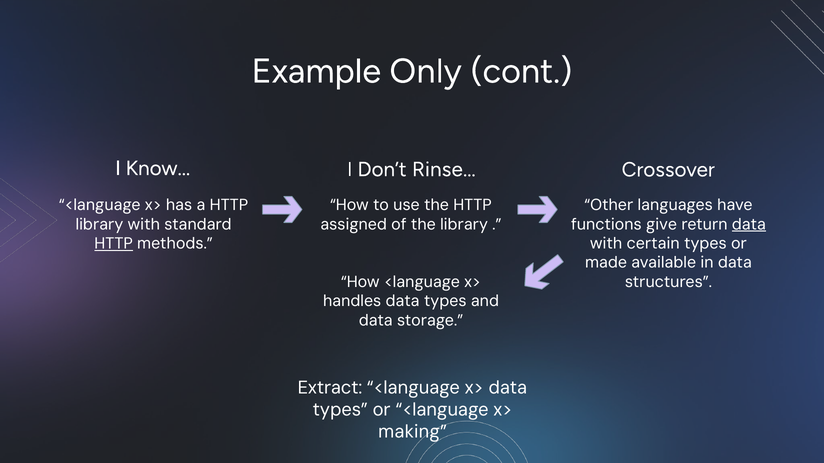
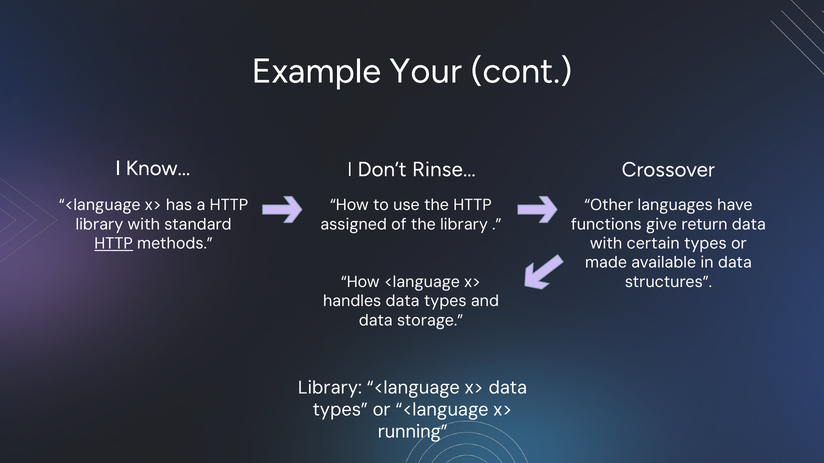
Only: Only -> Your
data at (749, 224) underline: present -> none
Extract at (330, 388): Extract -> Library
making: making -> running
